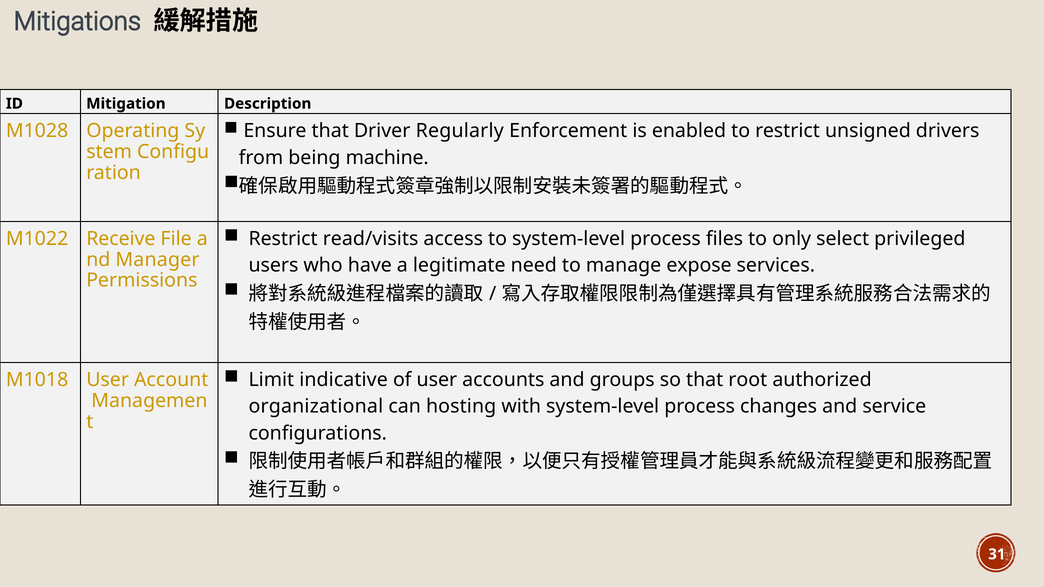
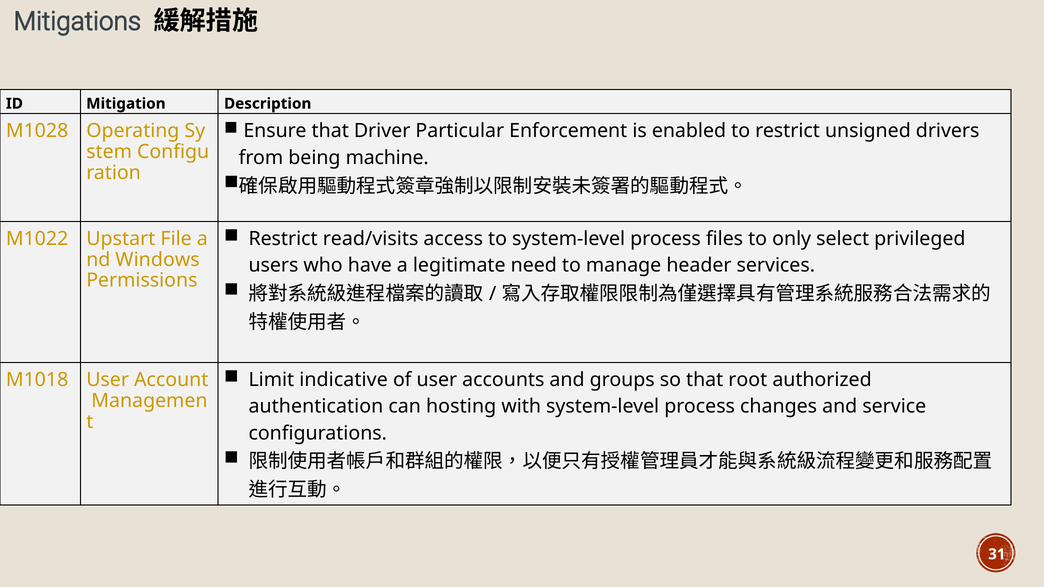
Regularly: Regularly -> Particular
Receive: Receive -> Upstart
Manager: Manager -> Windows
expose: expose -> header
organizational: organizational -> authentication
